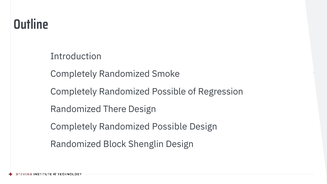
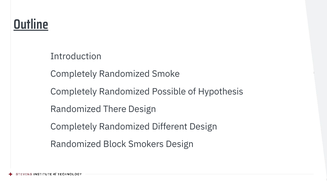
Outline underline: none -> present
Regression: Regression -> Hypothesis
Possible at (170, 127): Possible -> Different
Shenglin: Shenglin -> Smokers
